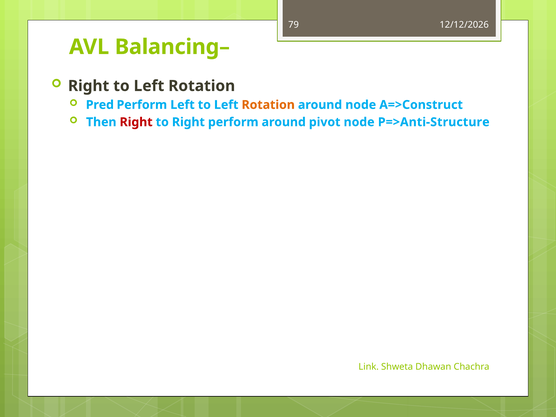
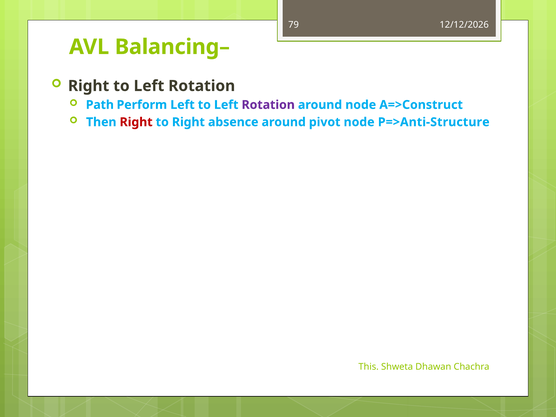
Pred: Pred -> Path
Rotation at (268, 105) colour: orange -> purple
Right perform: perform -> absence
Link: Link -> This
